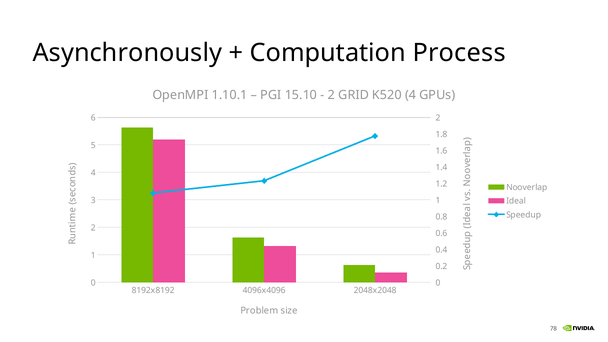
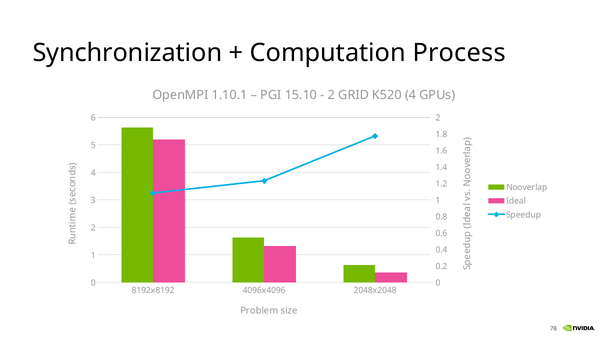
Asynchronously: Asynchronously -> Synchronization
